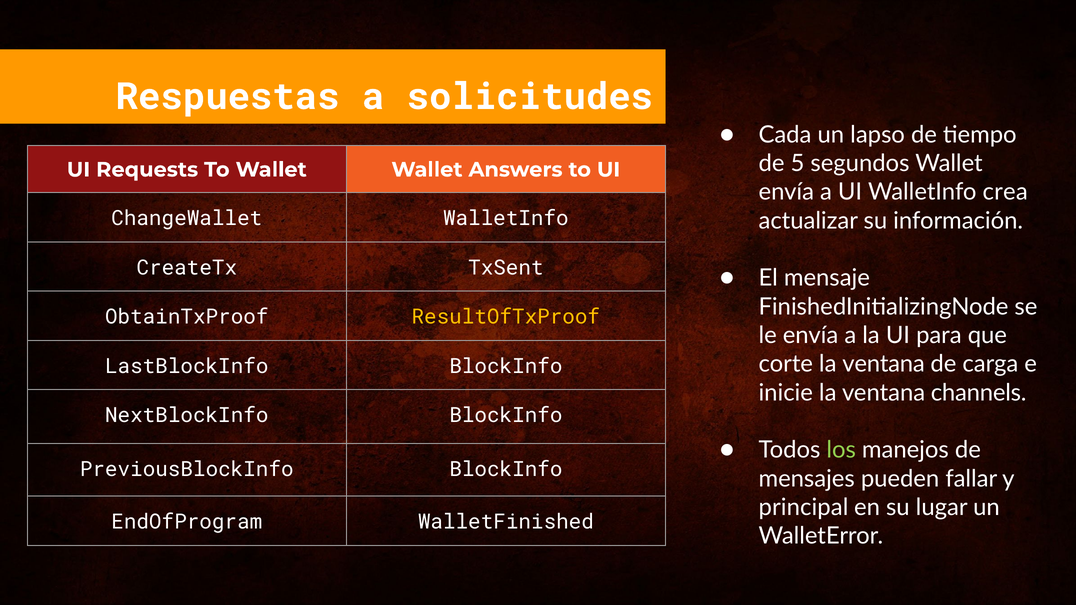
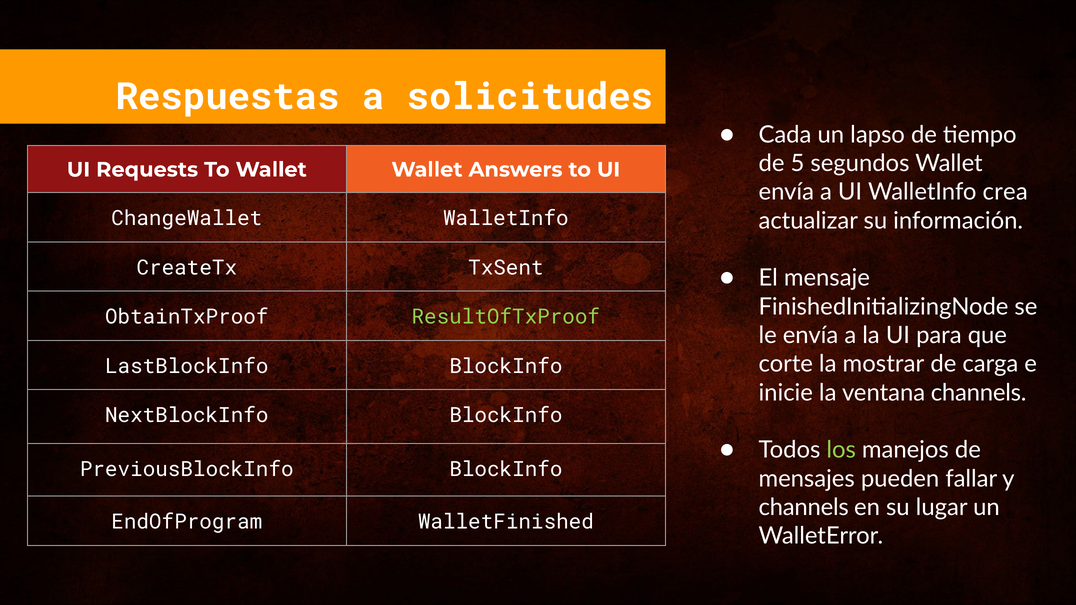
ResultOfTxProof colour: yellow -> light green
corte la ventana: ventana -> mostrar
principal at (804, 508): principal -> channels
